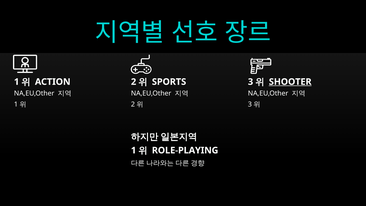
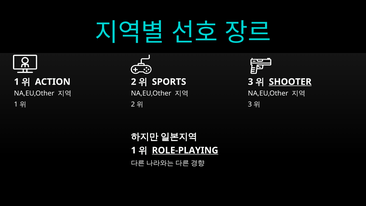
ROLE-PLAYING underline: none -> present
